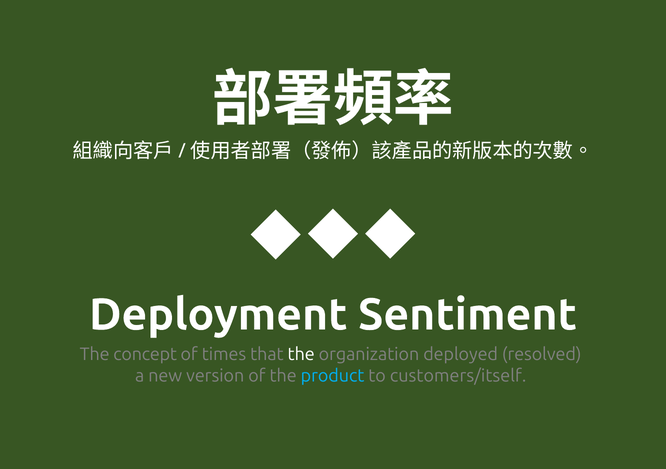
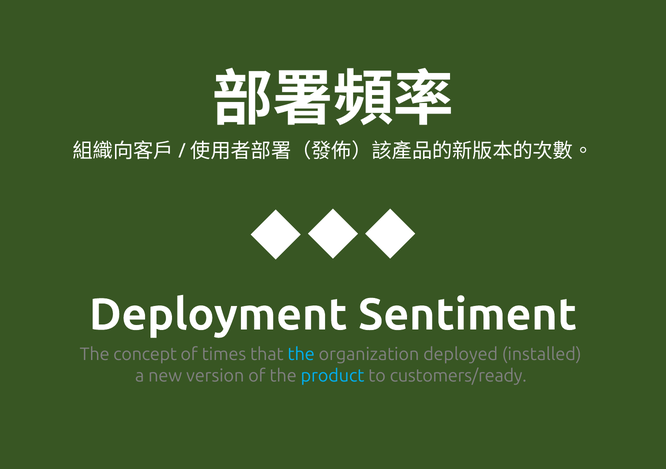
the at (301, 355) colour: white -> light blue
resolved: resolved -> installed
customers/itself: customers/itself -> customers/ready
